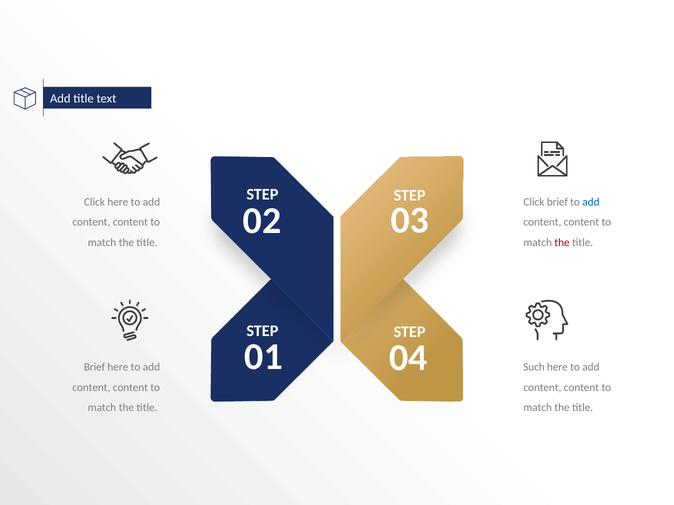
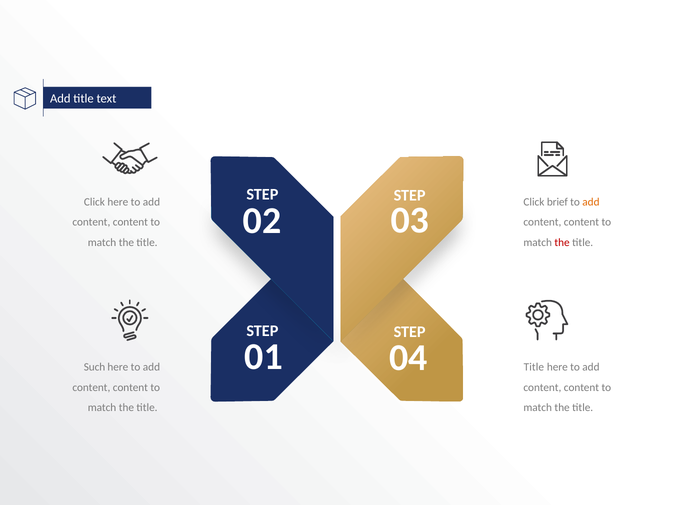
add at (591, 202) colour: blue -> orange
Brief at (94, 368): Brief -> Such
Such at (534, 368): Such -> Title
